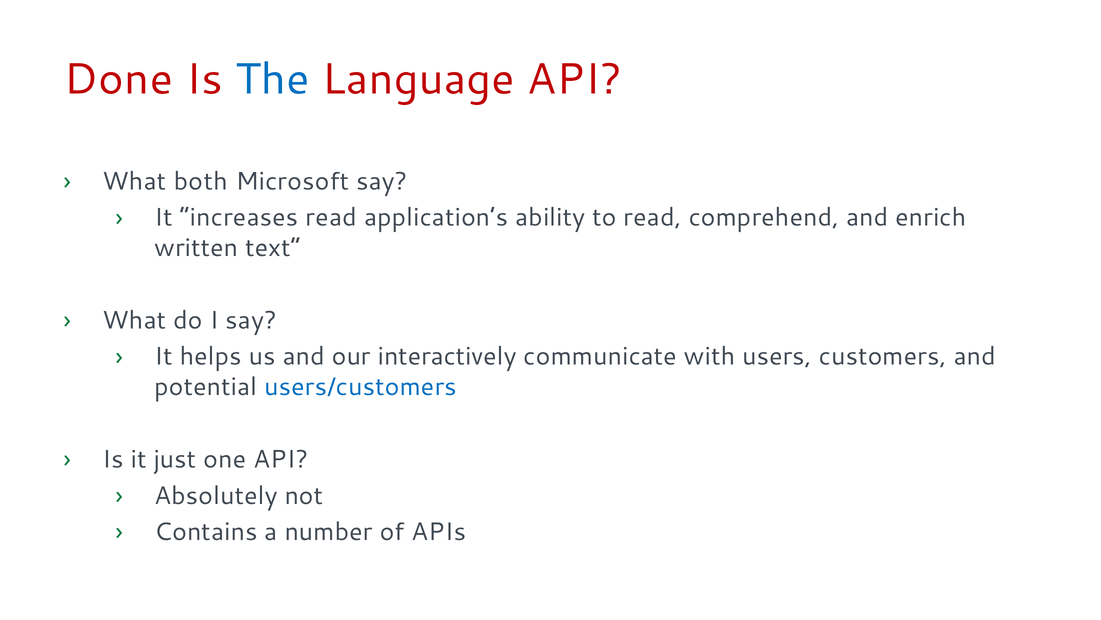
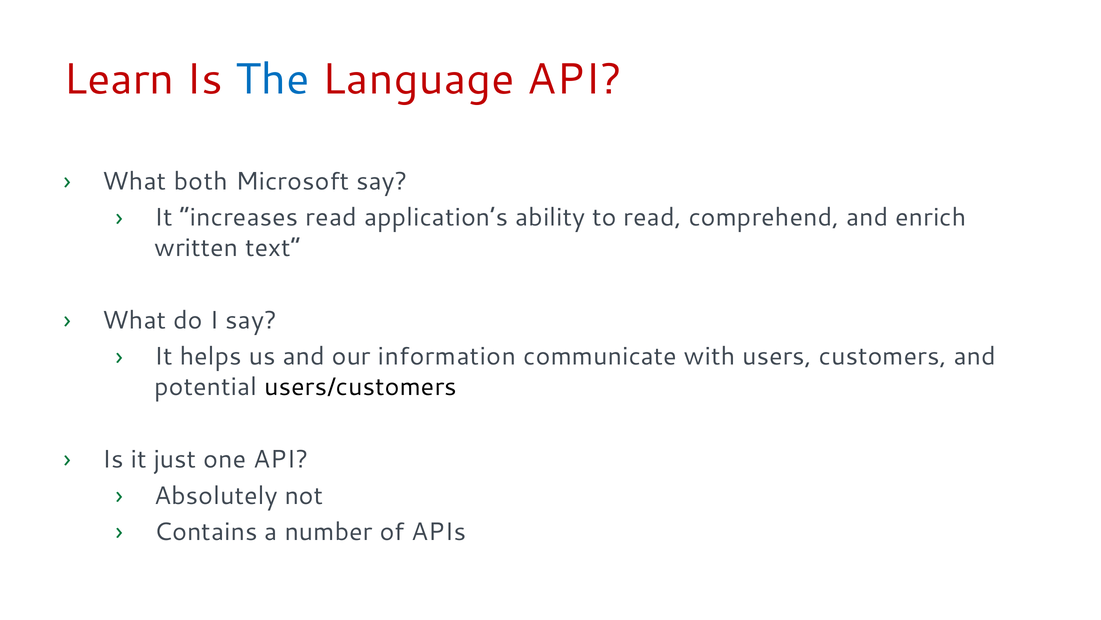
Done: Done -> Learn
interactively: interactively -> information
users/customers colour: blue -> black
